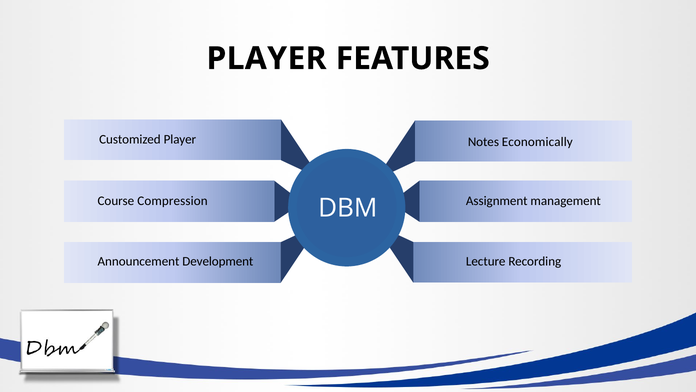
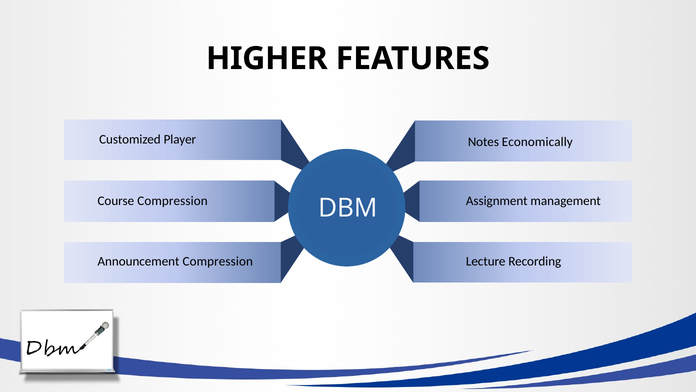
PLAYER at (267, 58): PLAYER -> HIGHER
Announcement Development: Development -> Compression
